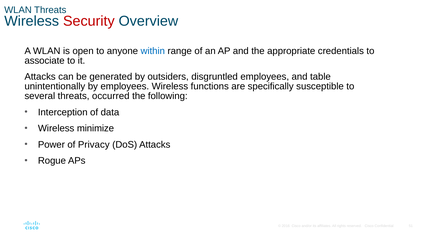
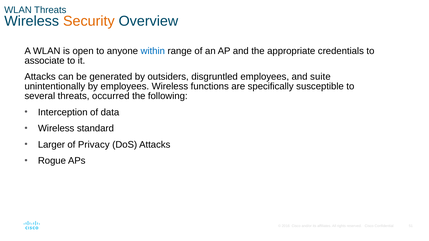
Security colour: red -> orange
table: table -> suite
minimize: minimize -> standard
Power: Power -> Larger
